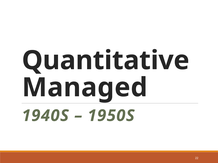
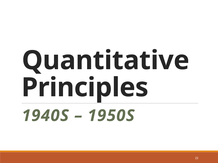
Managed: Managed -> Principles
